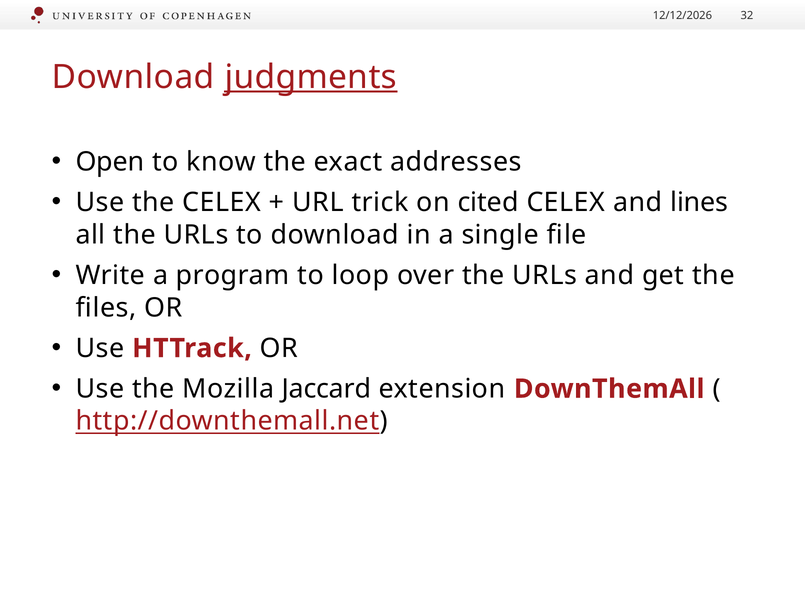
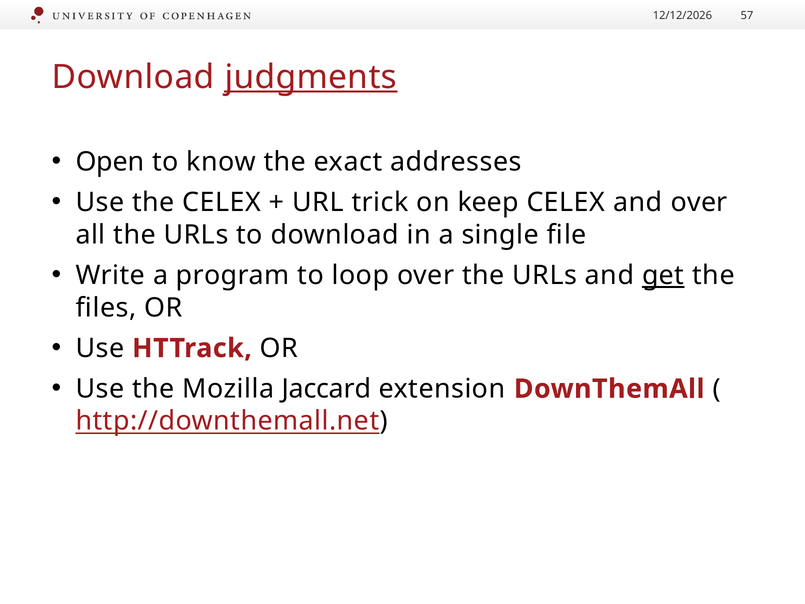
32: 32 -> 57
cited: cited -> keep
and lines: lines -> over
get underline: none -> present
